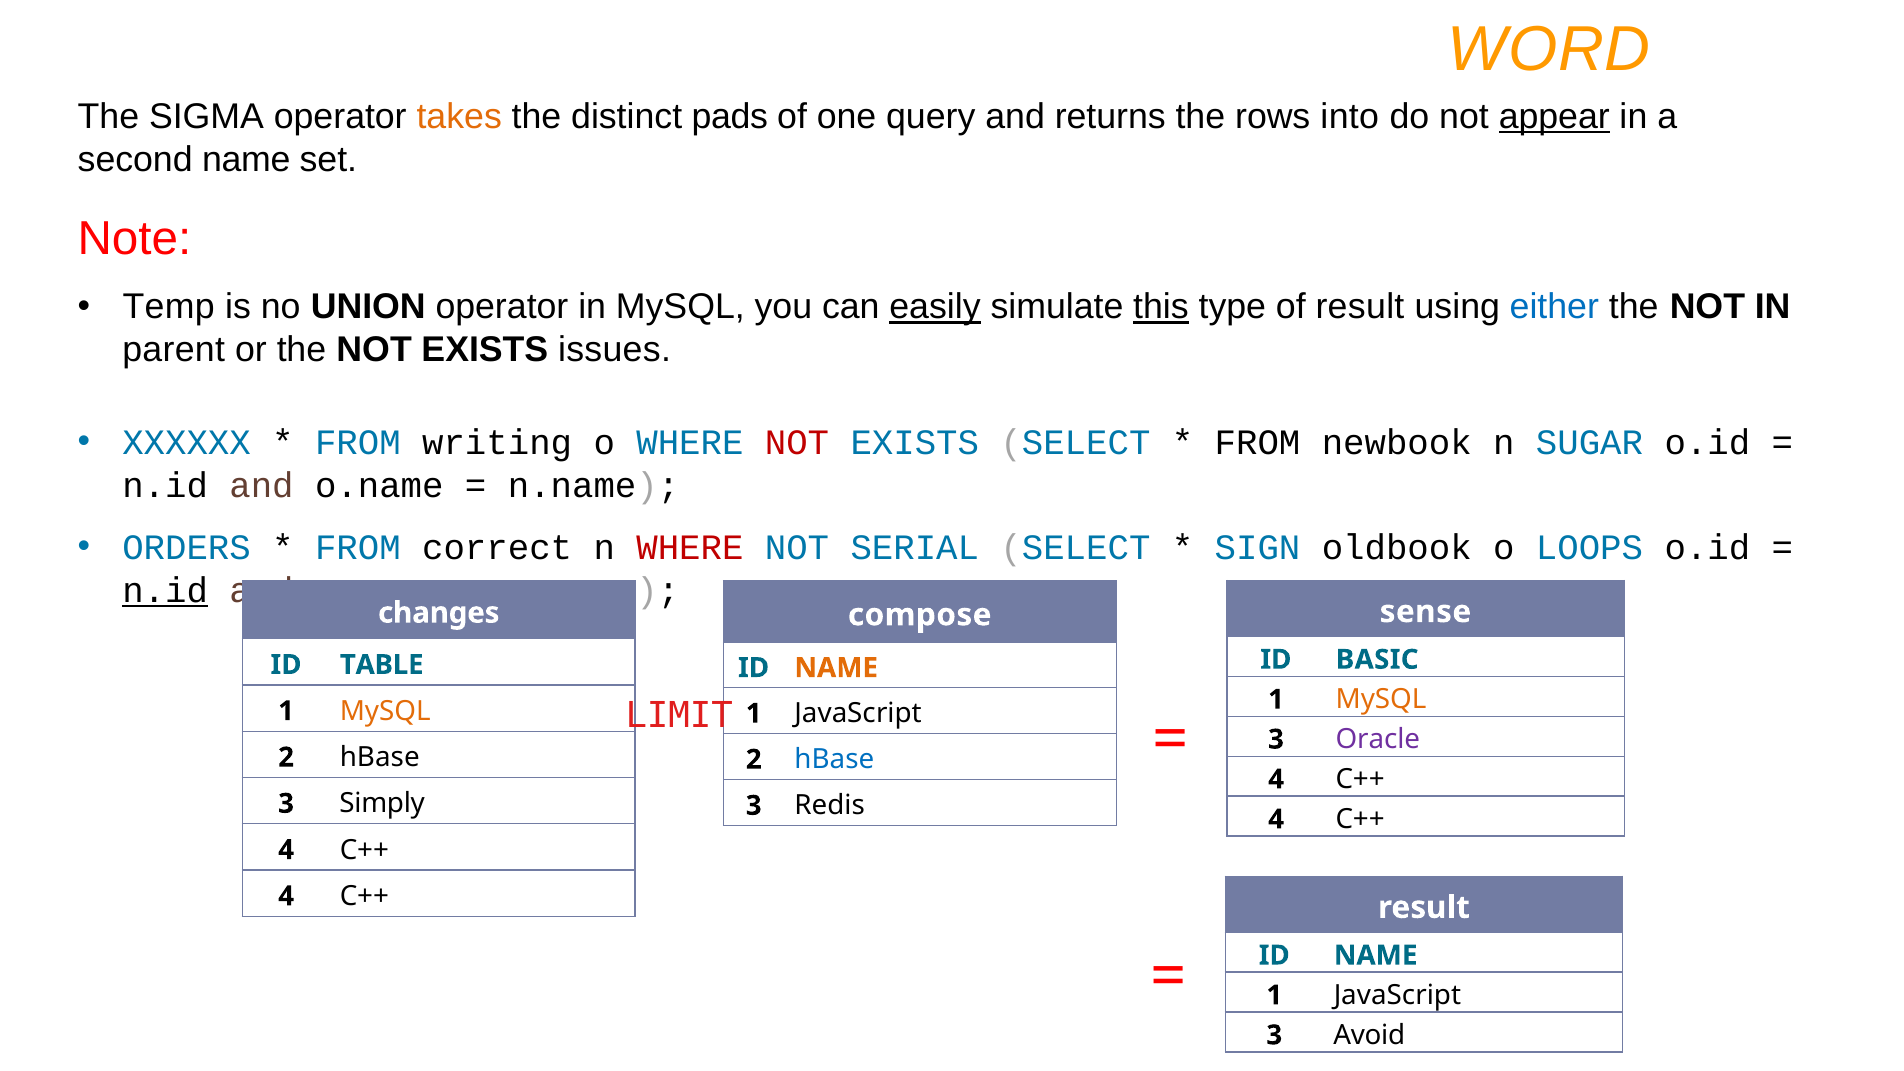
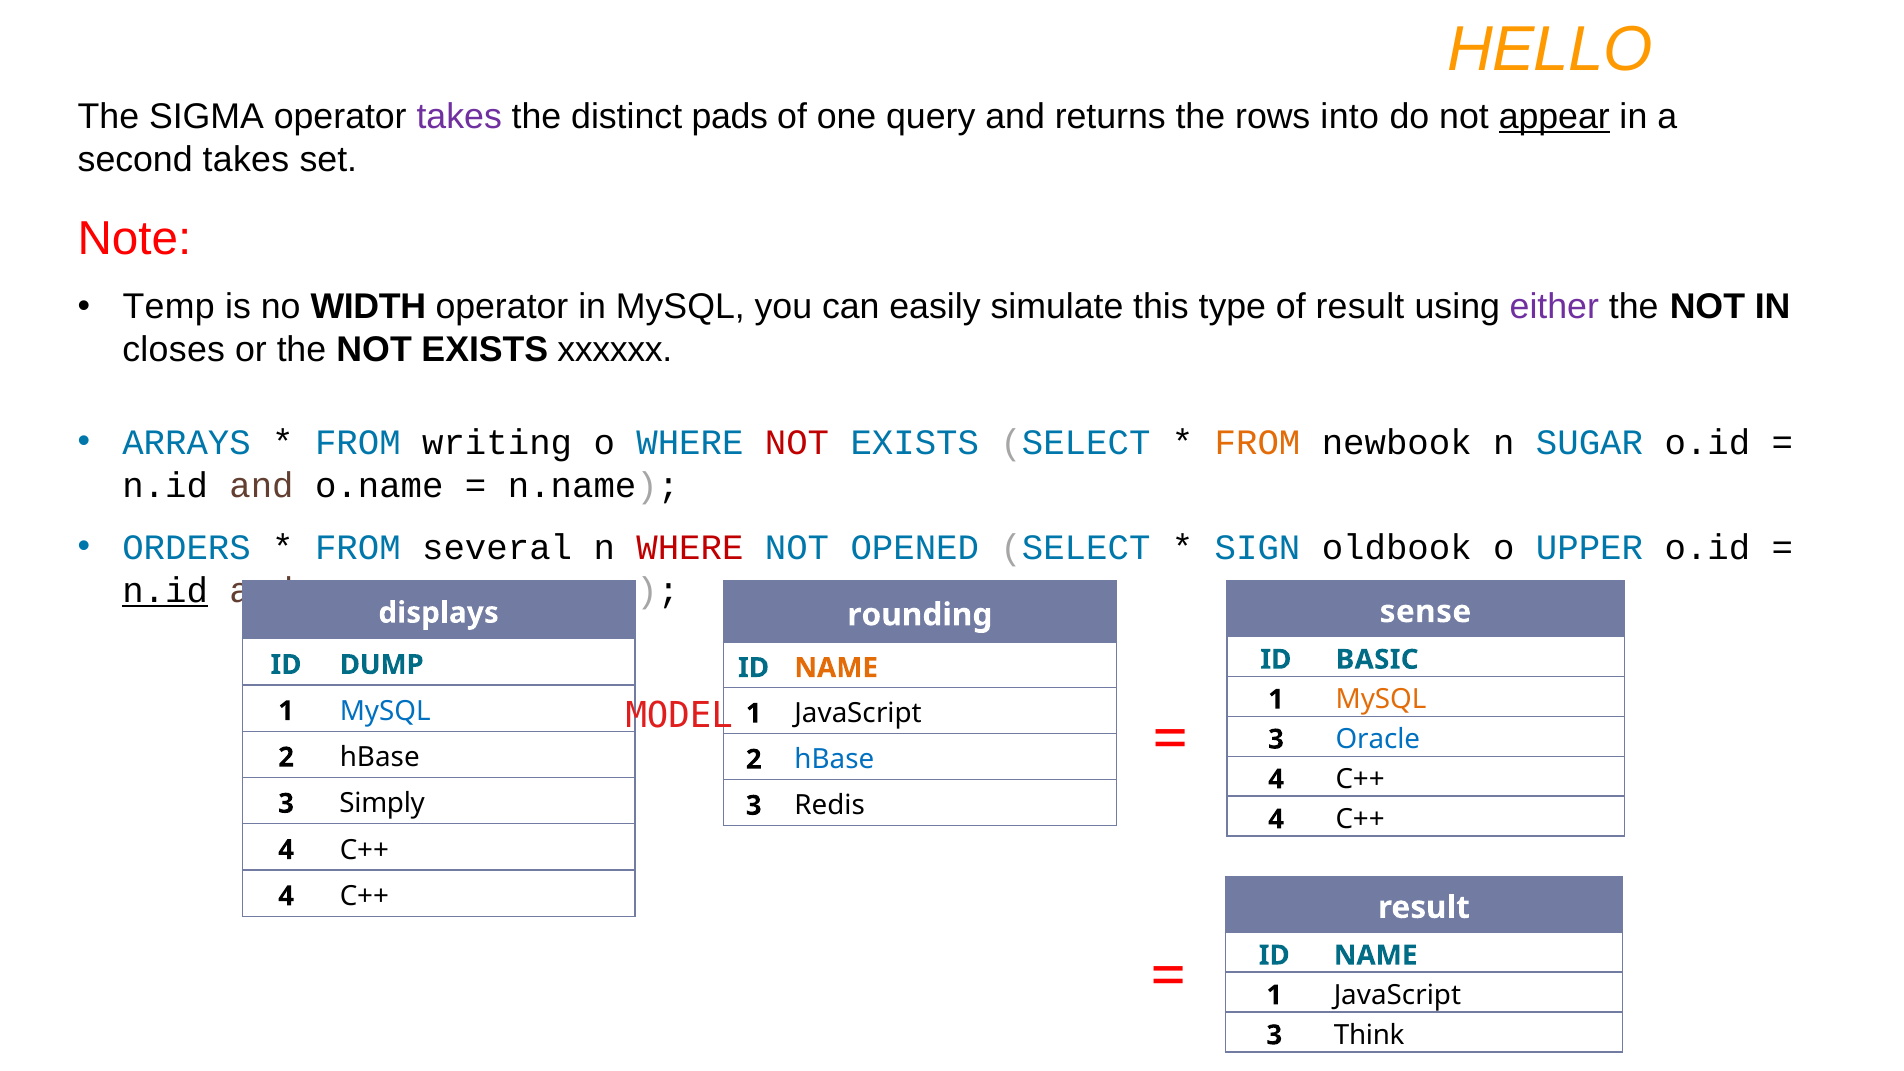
WORD: WORD -> HELLO
takes at (459, 117) colour: orange -> purple
second name: name -> takes
UNION: UNION -> WIDTH
easily underline: present -> none
this underline: present -> none
either colour: blue -> purple
parent: parent -> closes
issues: issues -> xxxxxx
XXXXXX: XXXXXX -> ARRAYS
FROM at (1258, 443) colour: black -> orange
correct: correct -> several
SERIAL: SERIAL -> OPENED
LOOPS: LOOPS -> UPPER
changes: changes -> displays
compose: compose -> rounding
TABLE: TABLE -> DUMP
LIMIT: LIMIT -> MODEL
MySQL at (385, 711) colour: orange -> blue
Oracle colour: purple -> blue
Avoid: Avoid -> Think
